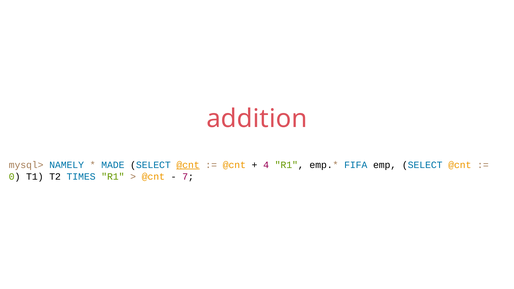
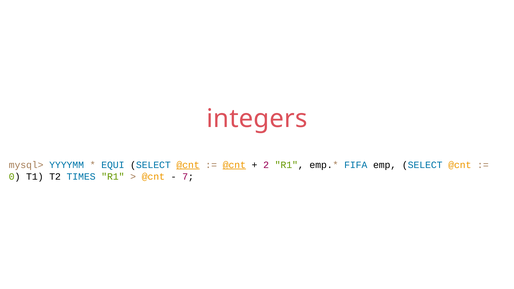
addition: addition -> integers
NAMELY: NAMELY -> YYYYMM
MADE: MADE -> EQUI
@cnt at (234, 165) underline: none -> present
4: 4 -> 2
